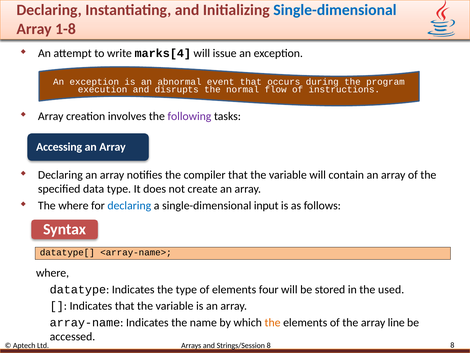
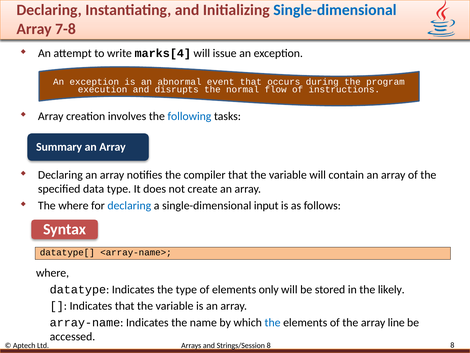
1-8: 1-8 -> 7-8
following colour: purple -> blue
Accessing: Accessing -> Summary
four: four -> only
used: used -> likely
the at (273, 322) colour: orange -> blue
